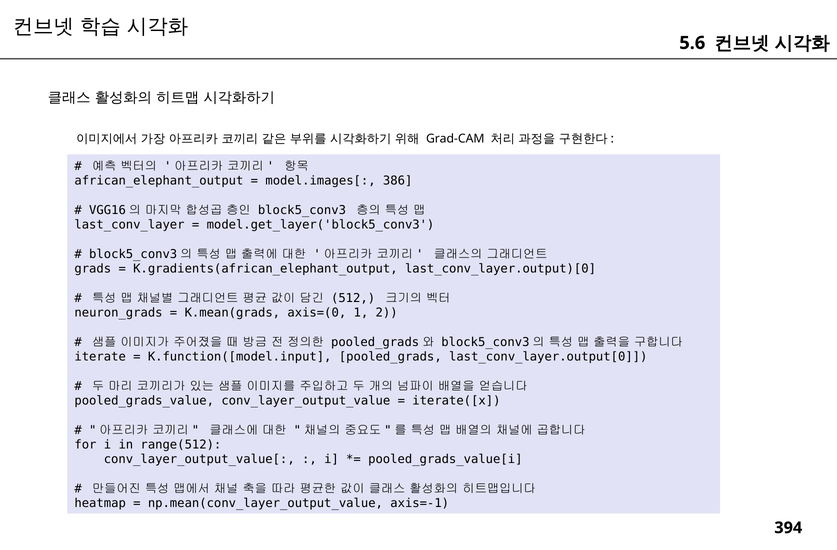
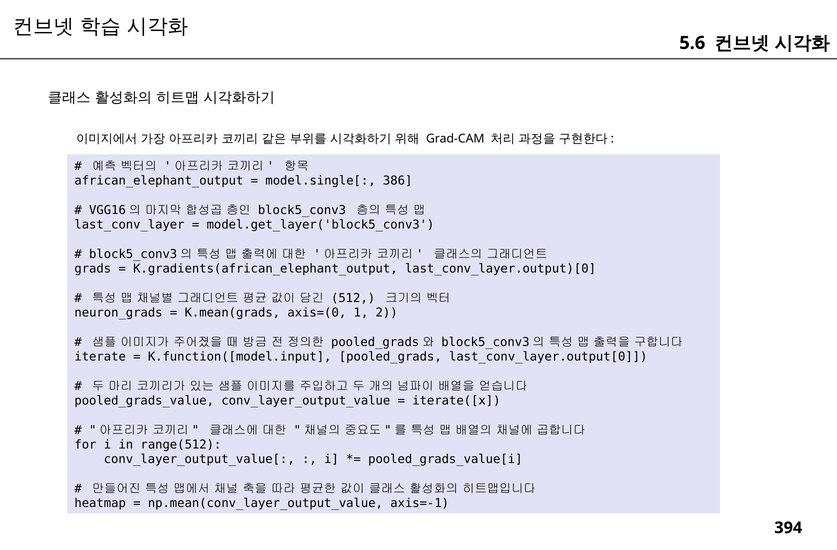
model.images[: model.images[ -> model.single[
